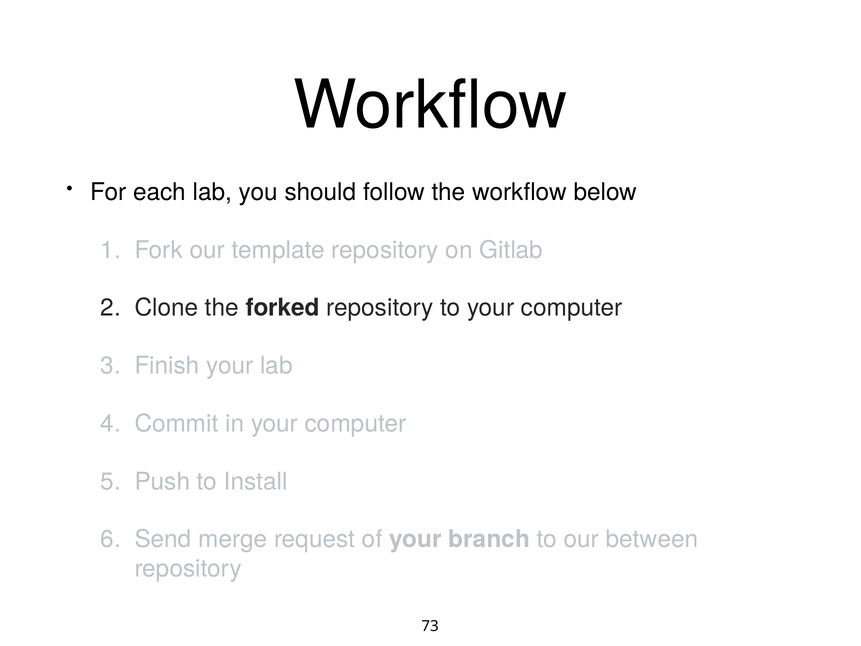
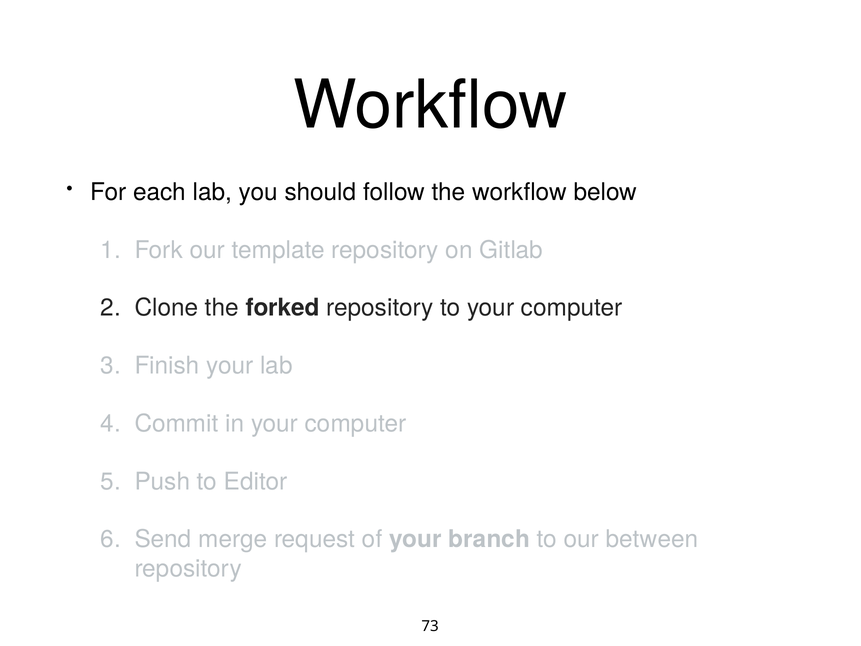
Install: Install -> Editor
